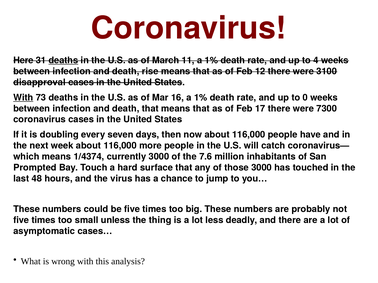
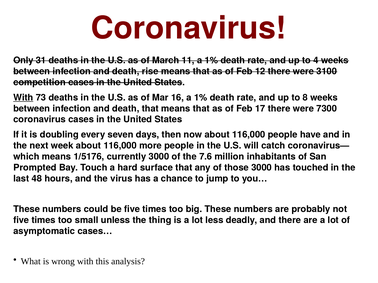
Here: Here -> Only
deaths at (63, 60) underline: present -> none
disapproval: disapproval -> competition
0: 0 -> 8
1/4374: 1/4374 -> 1/5176
